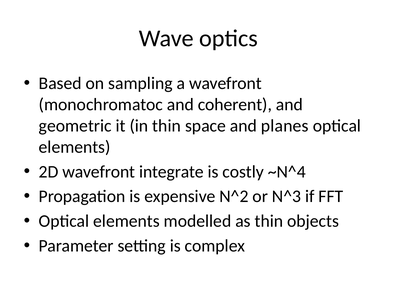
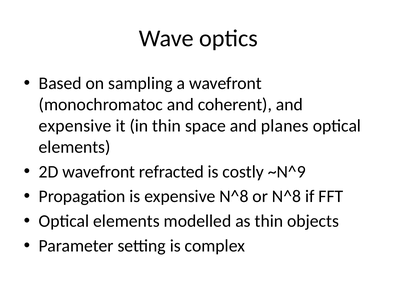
geometric at (75, 126): geometric -> expensive
integrate: integrate -> refracted
~N^4: ~N^4 -> ~N^9
expensive N^2: N^2 -> N^8
or N^3: N^3 -> N^8
